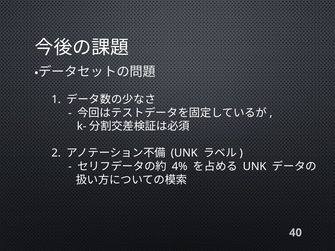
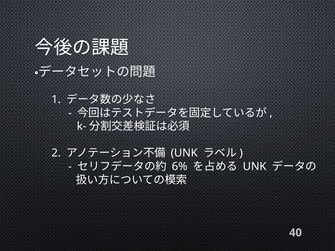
4%: 4% -> 6%
